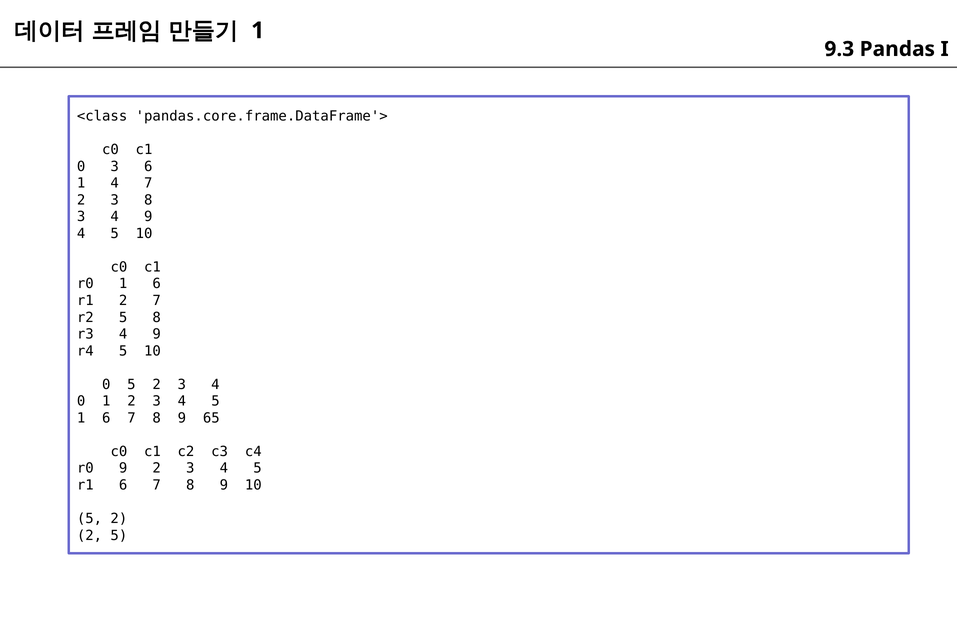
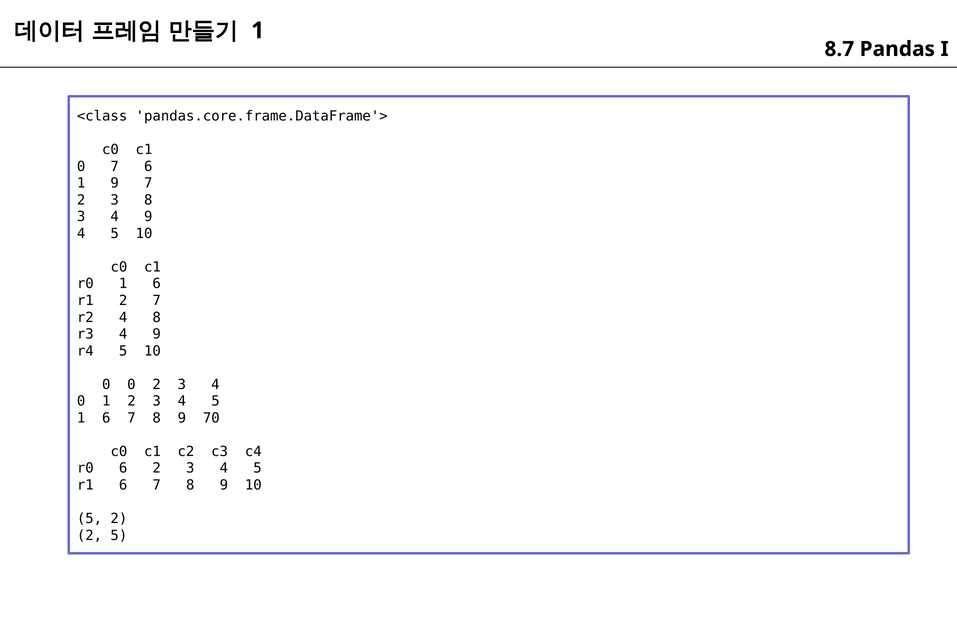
9.3: 9.3 -> 8.7
0 3: 3 -> 7
1 4: 4 -> 9
r2 5: 5 -> 4
0 5: 5 -> 0
65: 65 -> 70
r0 9: 9 -> 6
